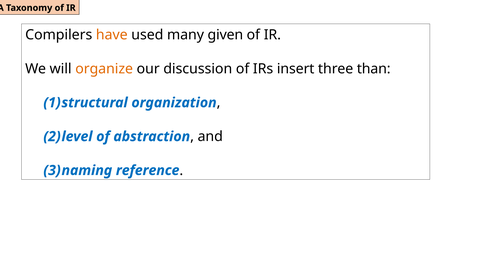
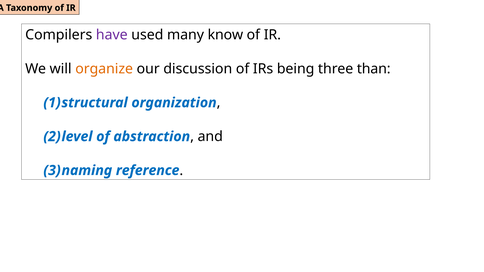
have colour: orange -> purple
given: given -> know
insert: insert -> being
